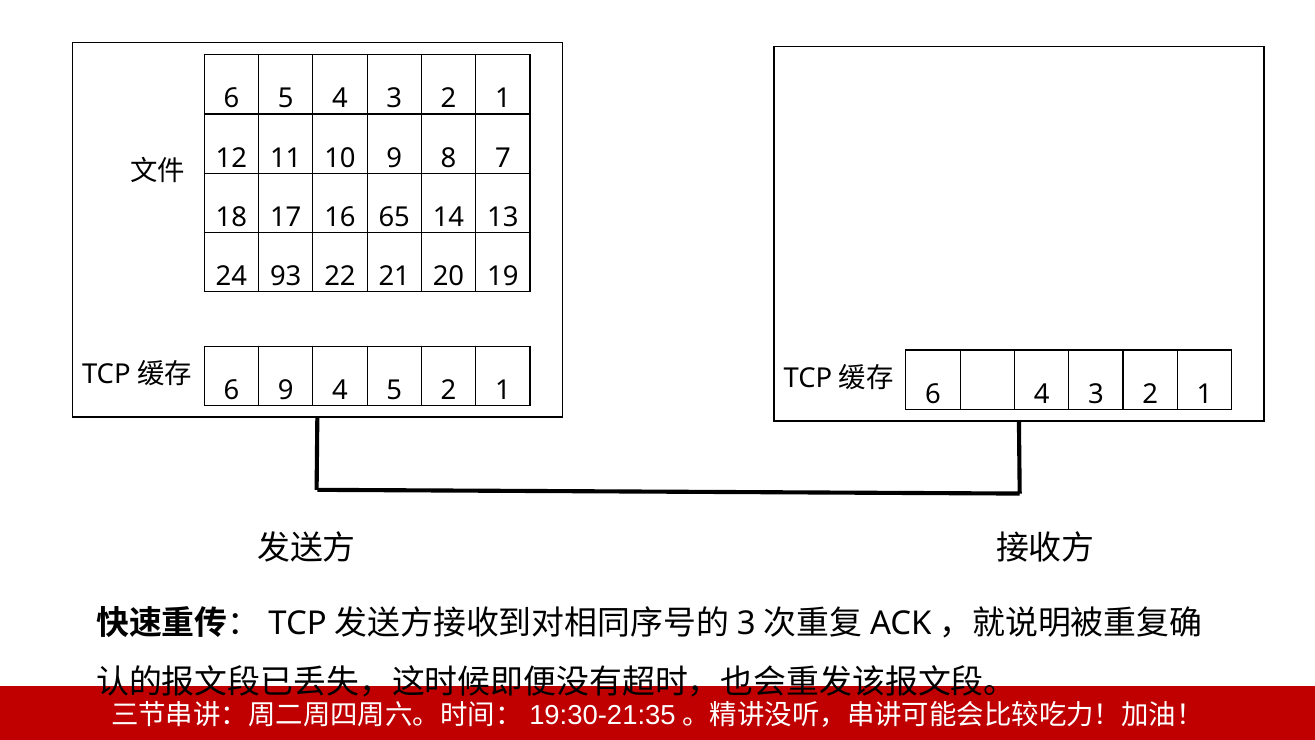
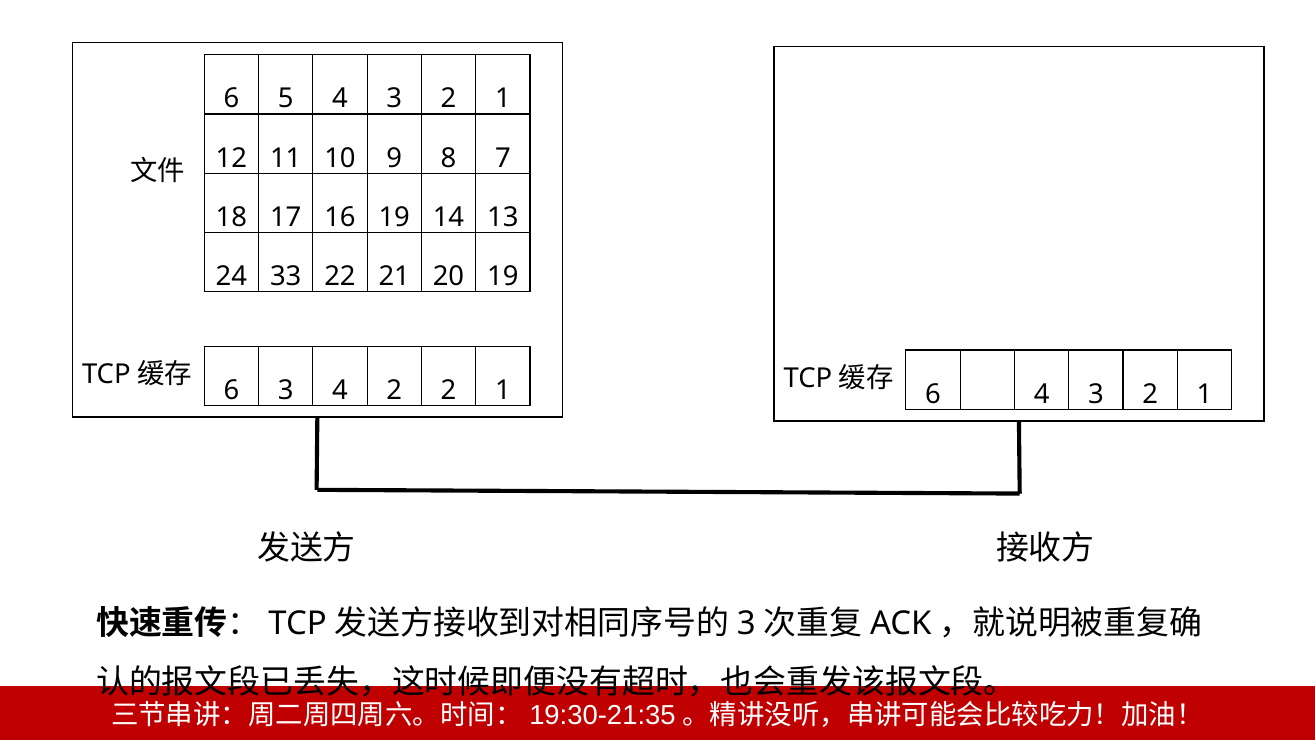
16 65: 65 -> 19
93: 93 -> 33
6 9: 9 -> 3
4 5: 5 -> 2
